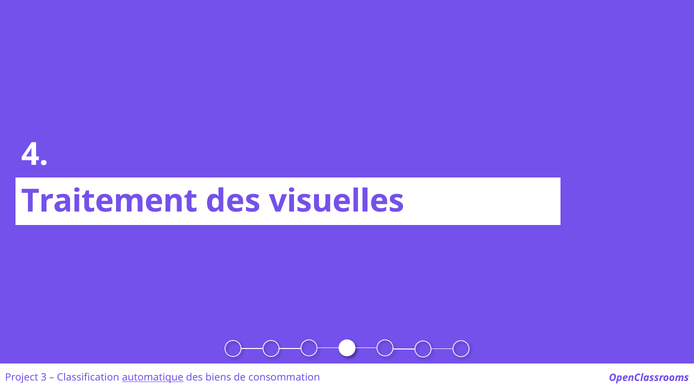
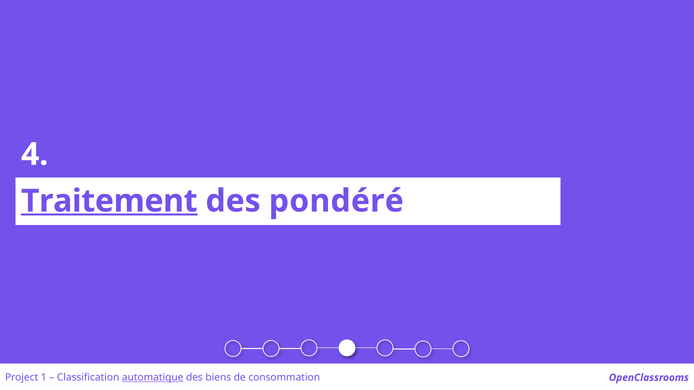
Traitement underline: none -> present
visuelles: visuelles -> pondéré
3: 3 -> 1
